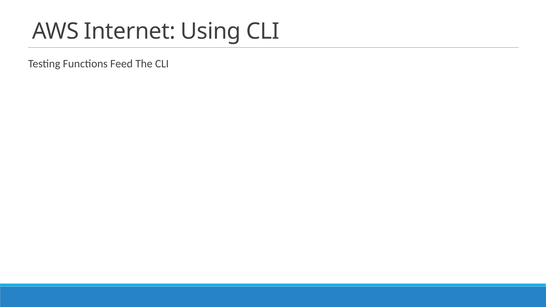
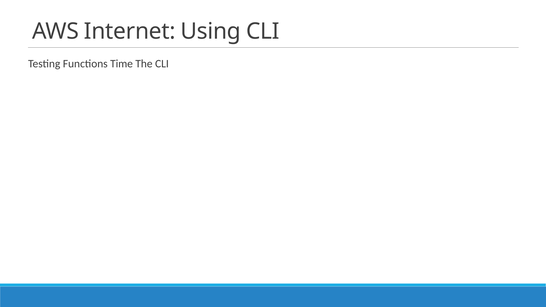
Feed: Feed -> Time
